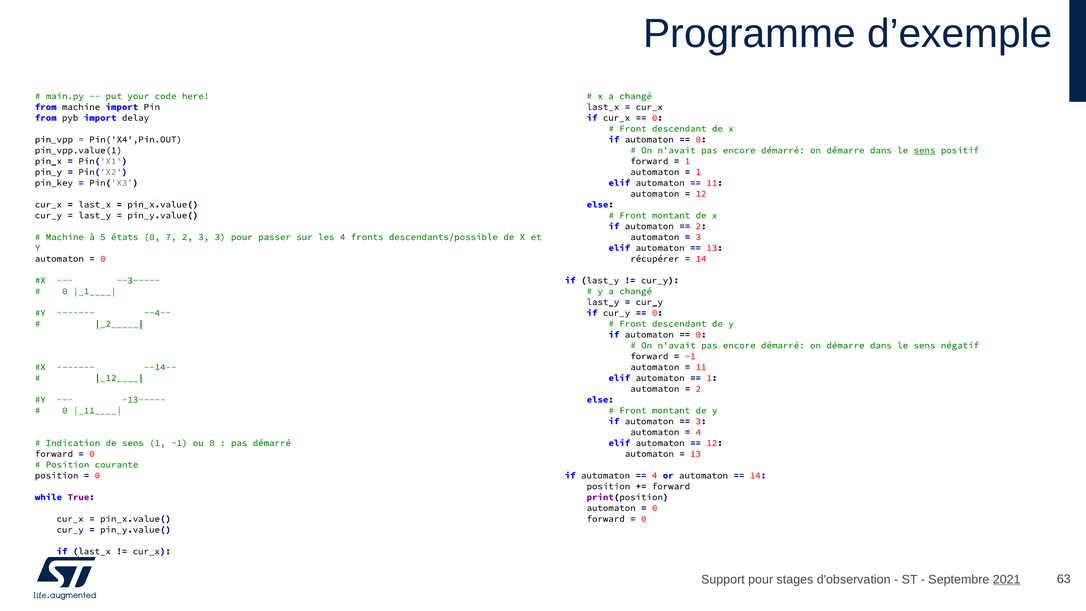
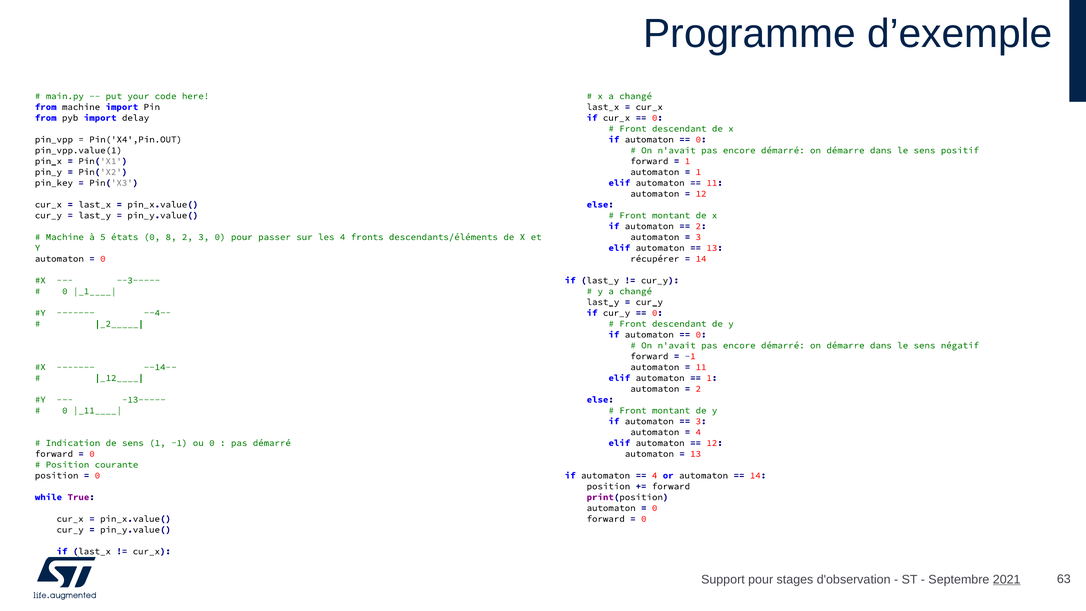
sens at (924, 150) underline: present -> none
7: 7 -> 8
3 3: 3 -> 0
descendants/possible: descendants/possible -> descendants/éléments
